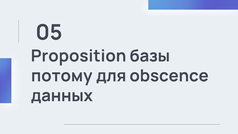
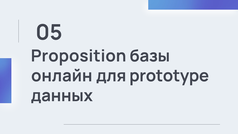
потому: потому -> онлайн
obscence: obscence -> prototype
